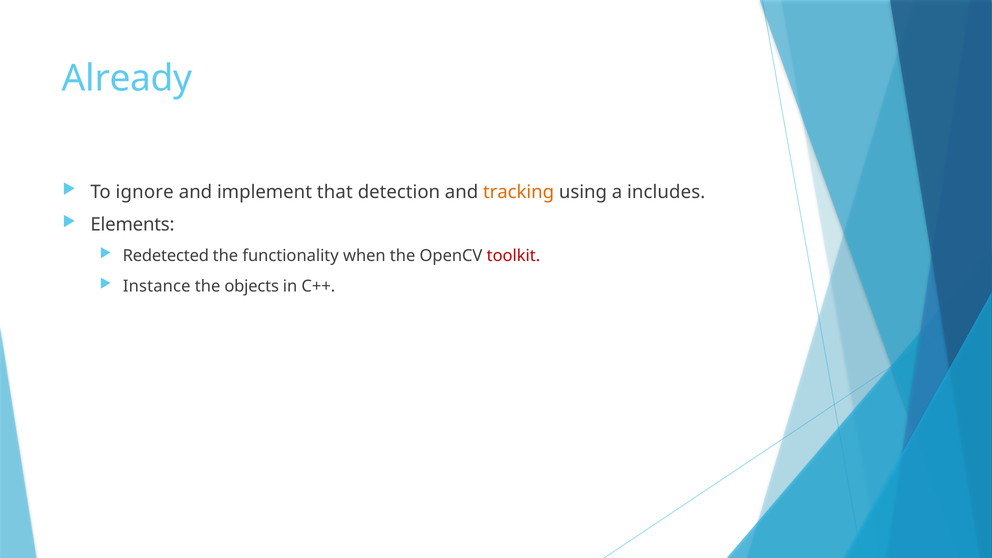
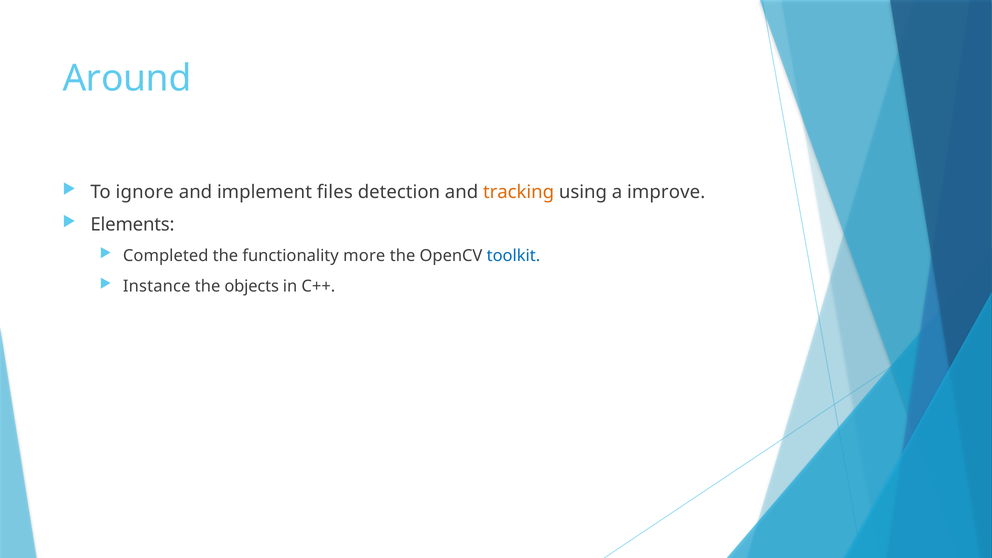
Already: Already -> Around
that: that -> files
includes: includes -> improve
Redetected: Redetected -> Completed
when: when -> more
toolkit colour: red -> blue
